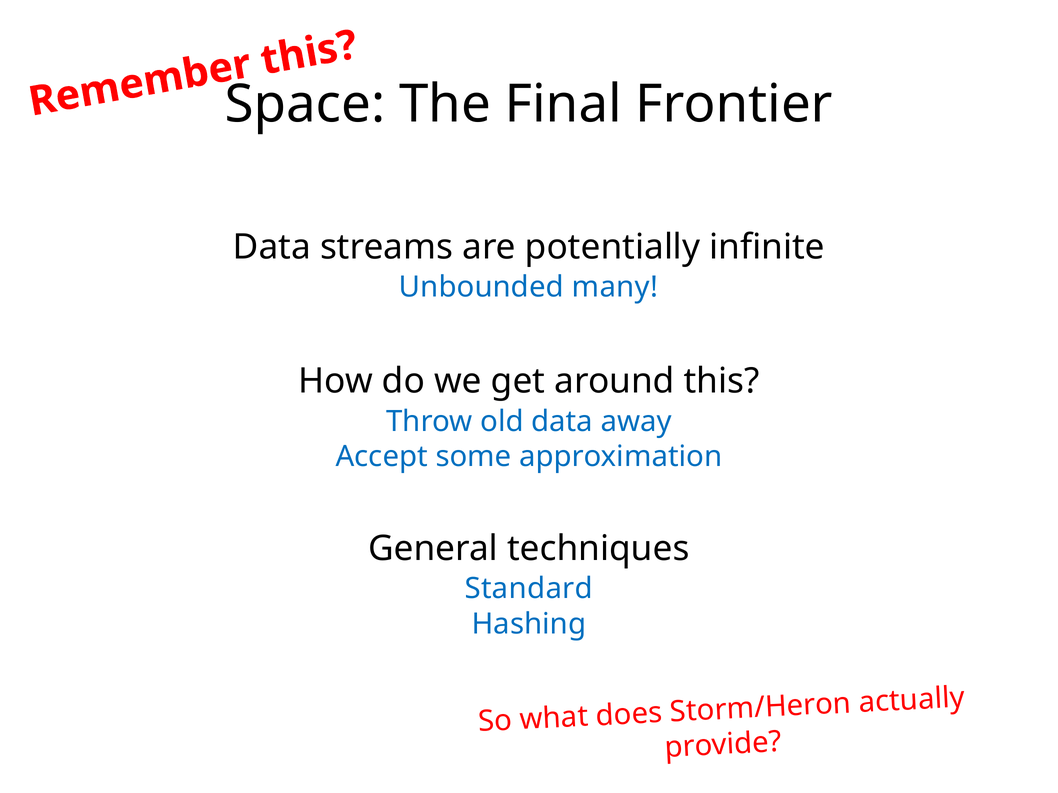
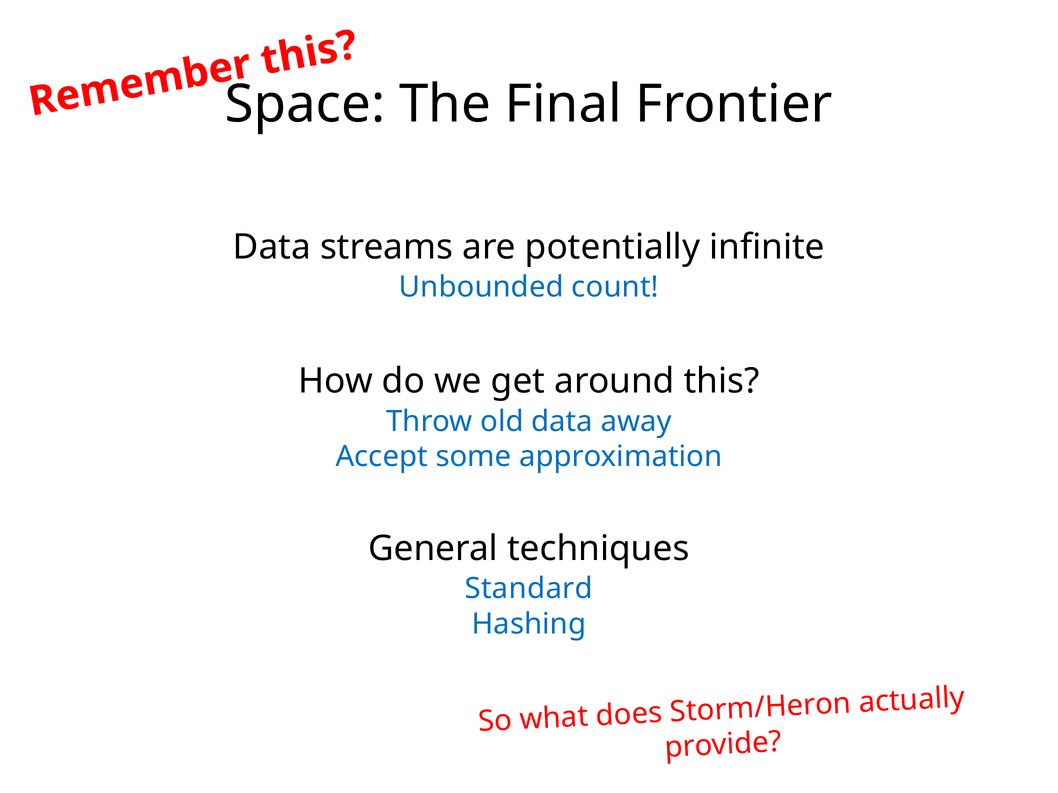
many: many -> count
